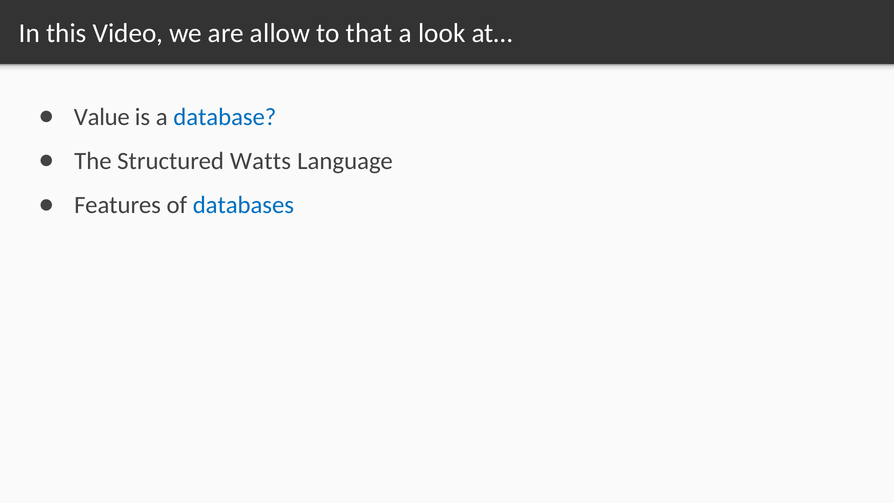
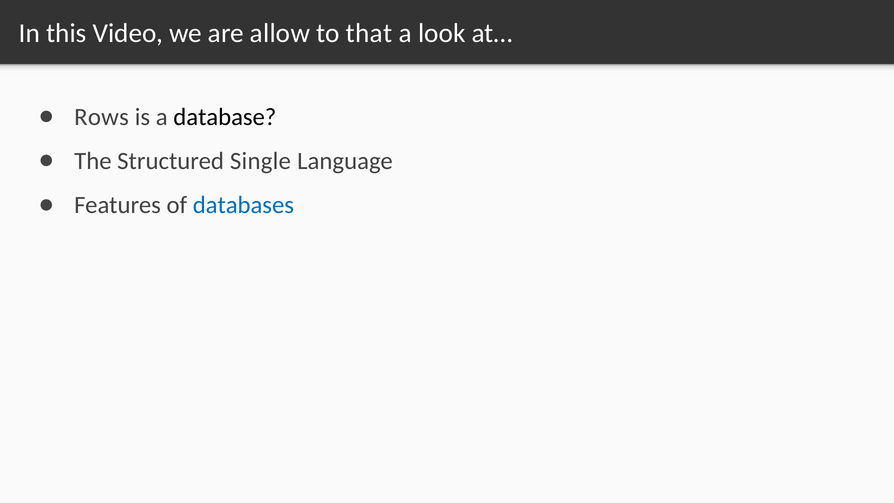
Value: Value -> Rows
database colour: blue -> black
Watts: Watts -> Single
